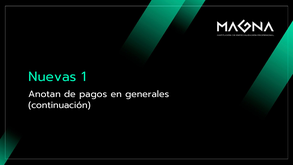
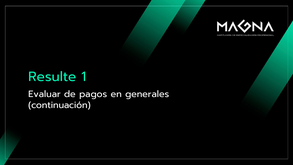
Nuevas: Nuevas -> Resulte
Anotan: Anotan -> Evaluar
